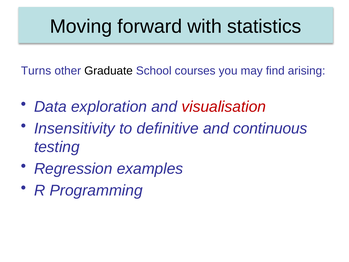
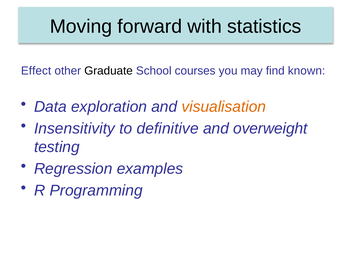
Turns: Turns -> Effect
arising: arising -> known
visualisation colour: red -> orange
continuous: continuous -> overweight
